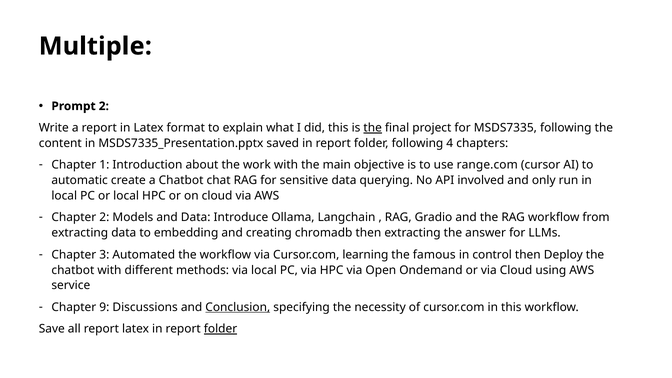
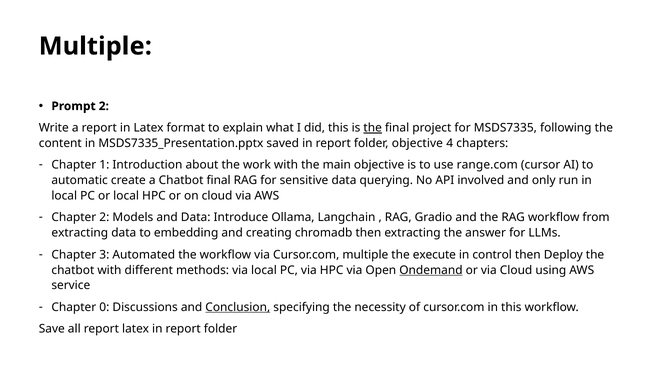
folder following: following -> objective
Chatbot chat: chat -> final
Cursor.com learning: learning -> multiple
famous: famous -> execute
Ondemand underline: none -> present
9: 9 -> 0
folder at (221, 329) underline: present -> none
